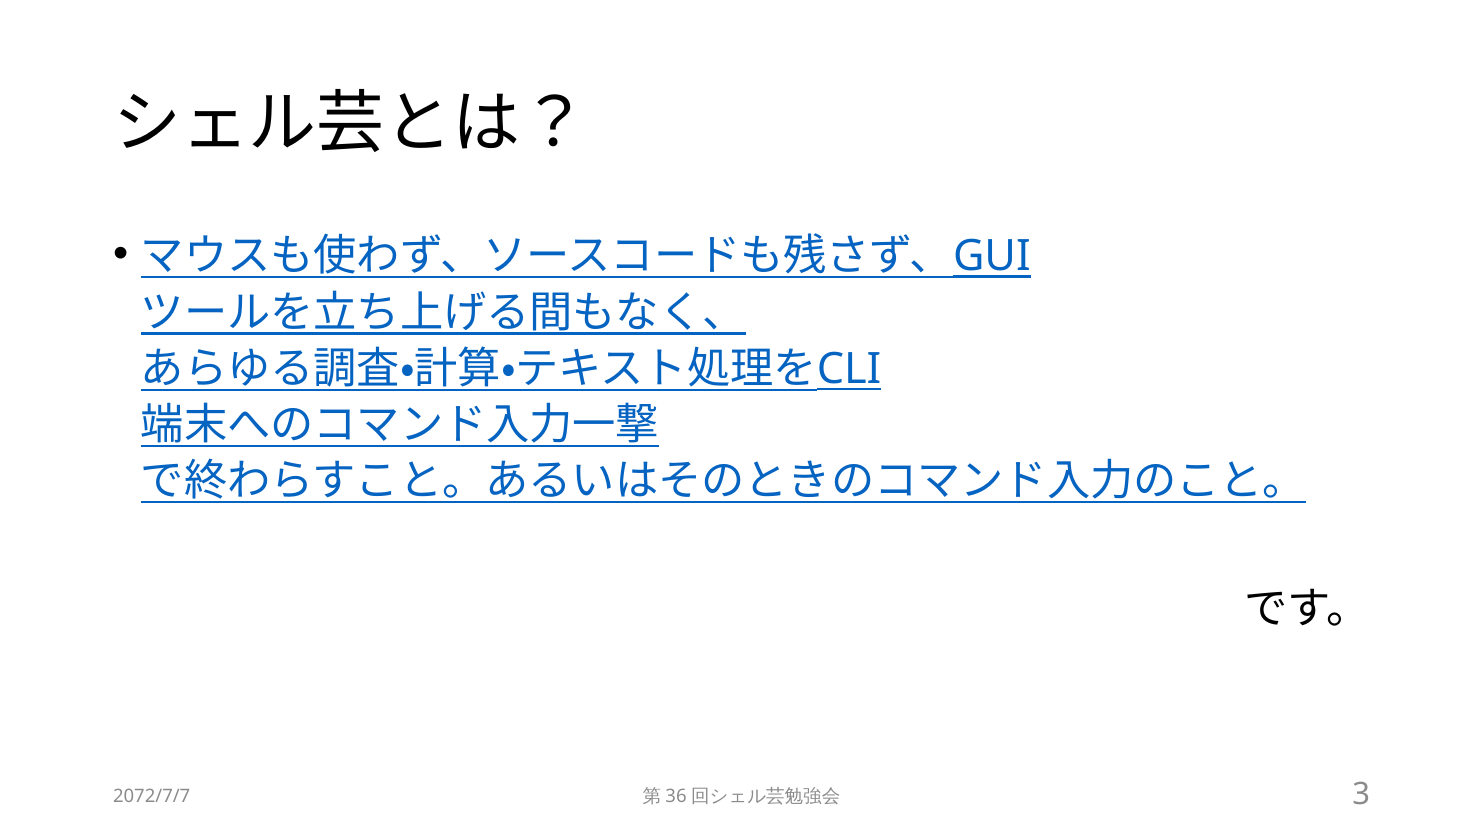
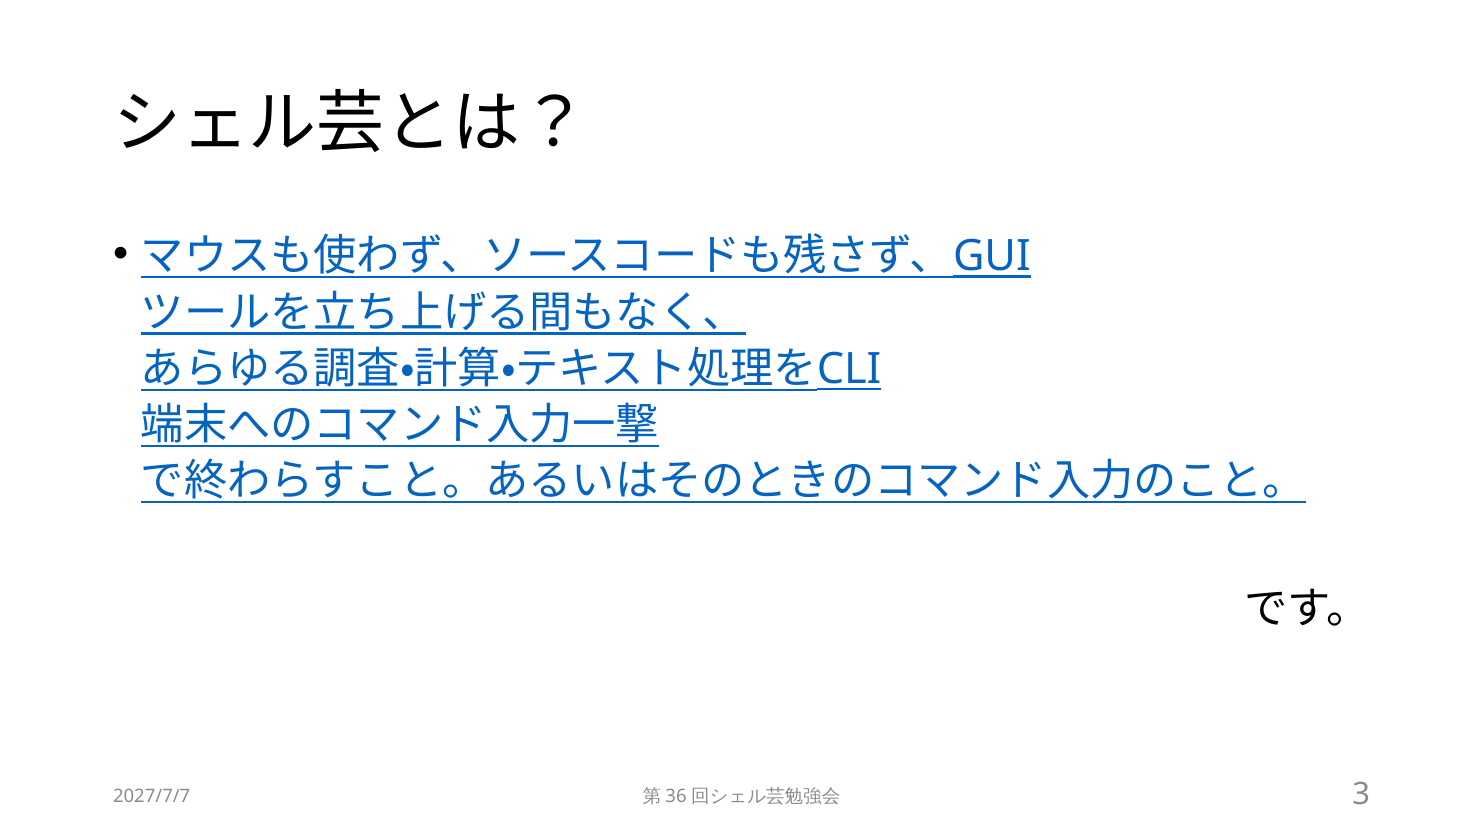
2072/7/7: 2072/7/7 -> 2027/7/7
